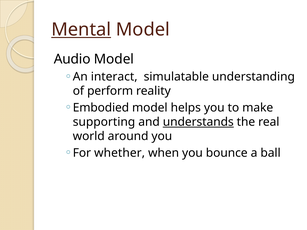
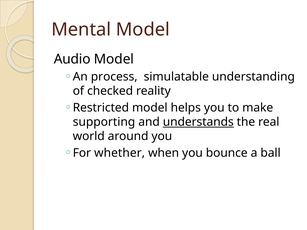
Mental underline: present -> none
interact: interact -> process
perform: perform -> checked
Embodied: Embodied -> Restricted
